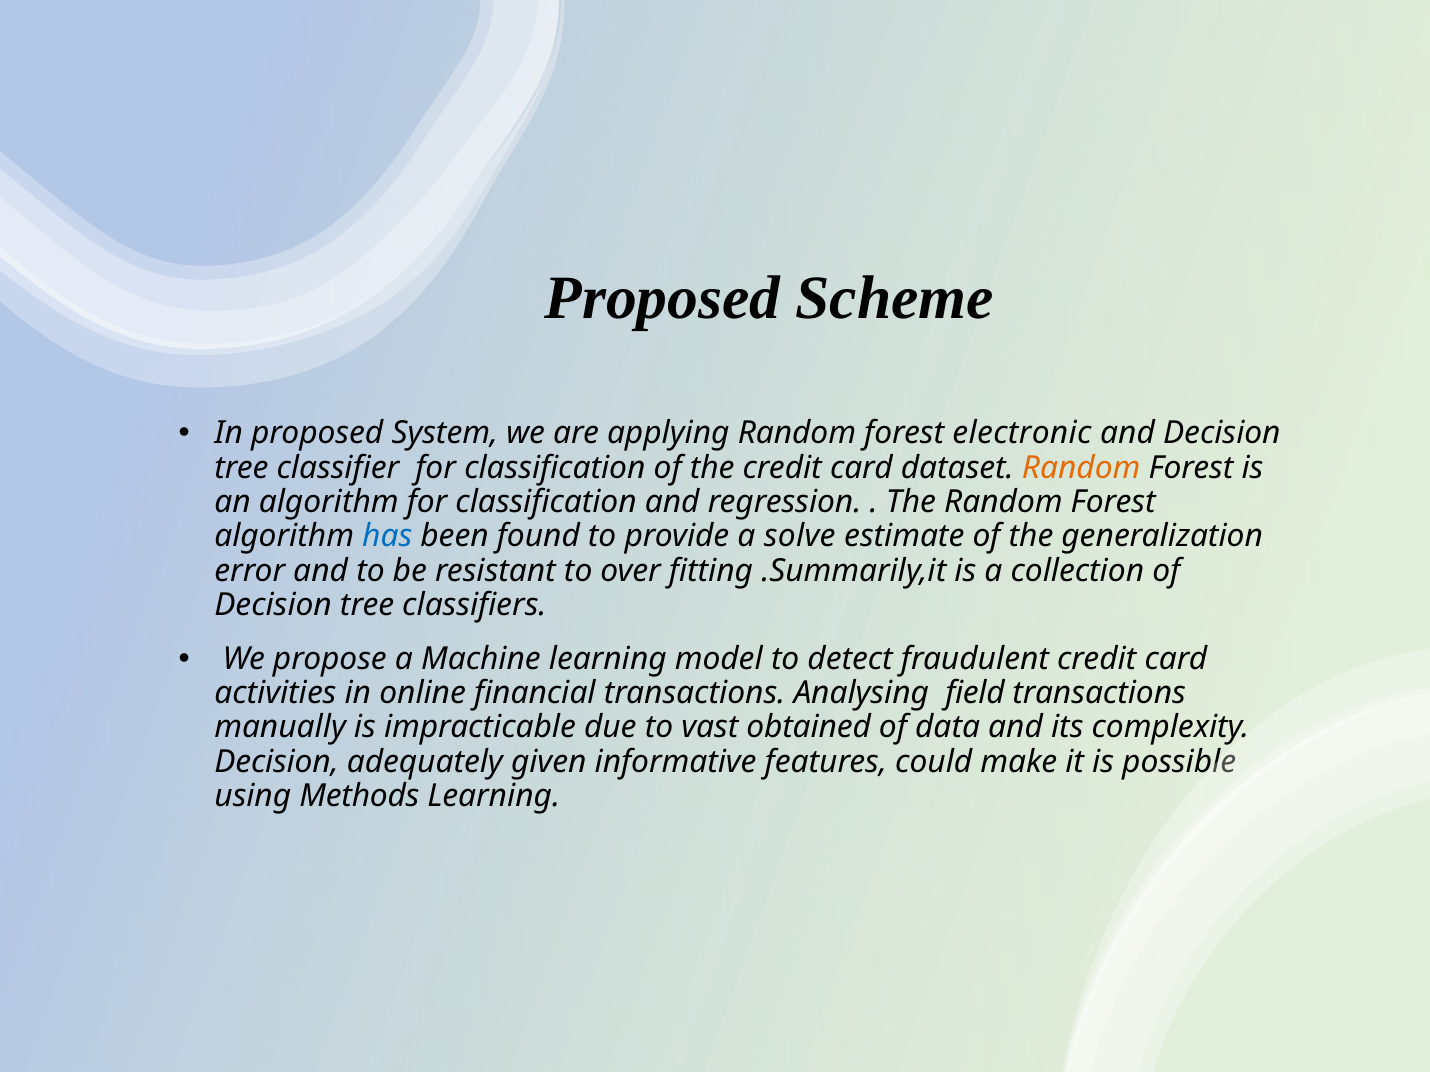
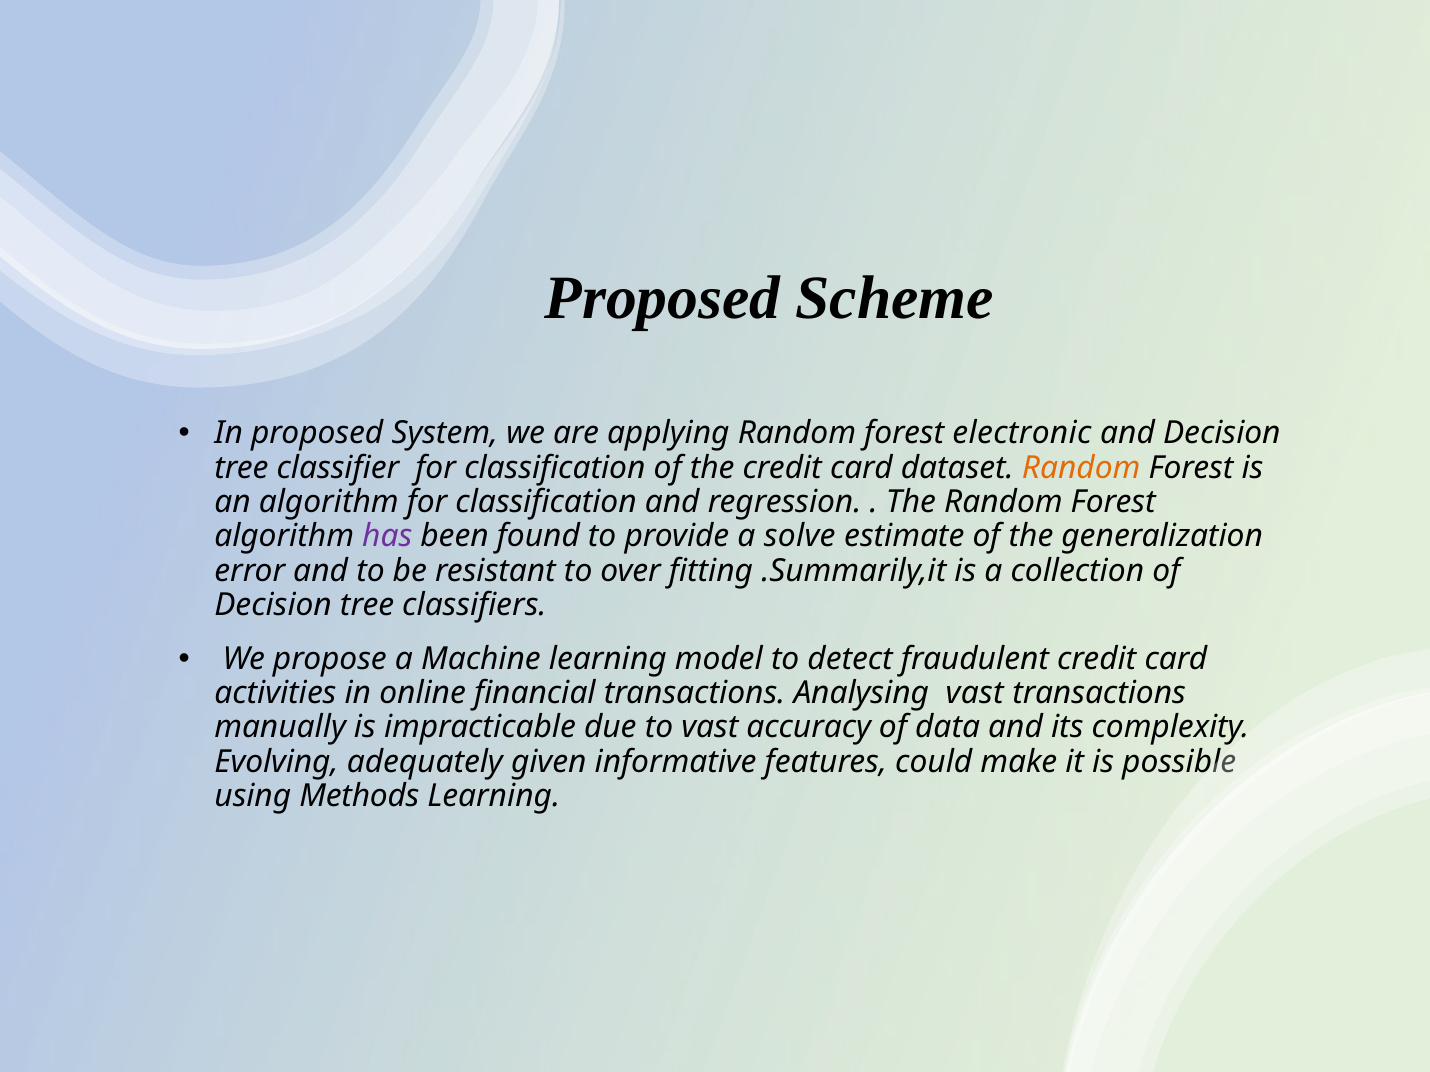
has colour: blue -> purple
Analysing field: field -> vast
obtained: obtained -> accuracy
Decision at (277, 762): Decision -> Evolving
